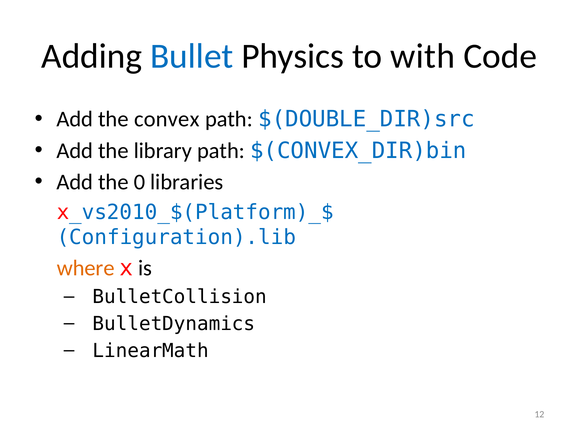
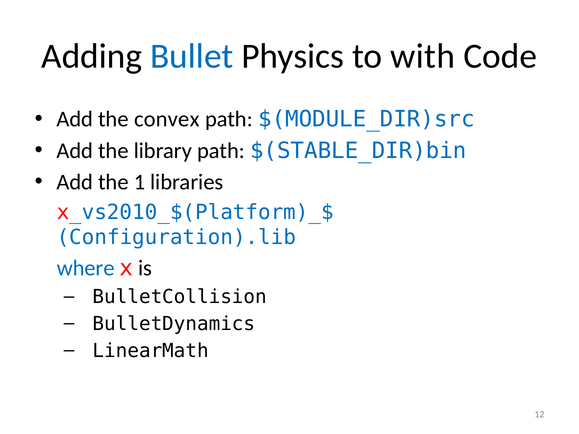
$(DOUBLE_DIR)src: $(DOUBLE_DIR)src -> $(MODULE_DIR)src
$(CONVEX_DIR)bin: $(CONVEX_DIR)bin -> $(STABLE_DIR)bin
0: 0 -> 1
where colour: orange -> blue
